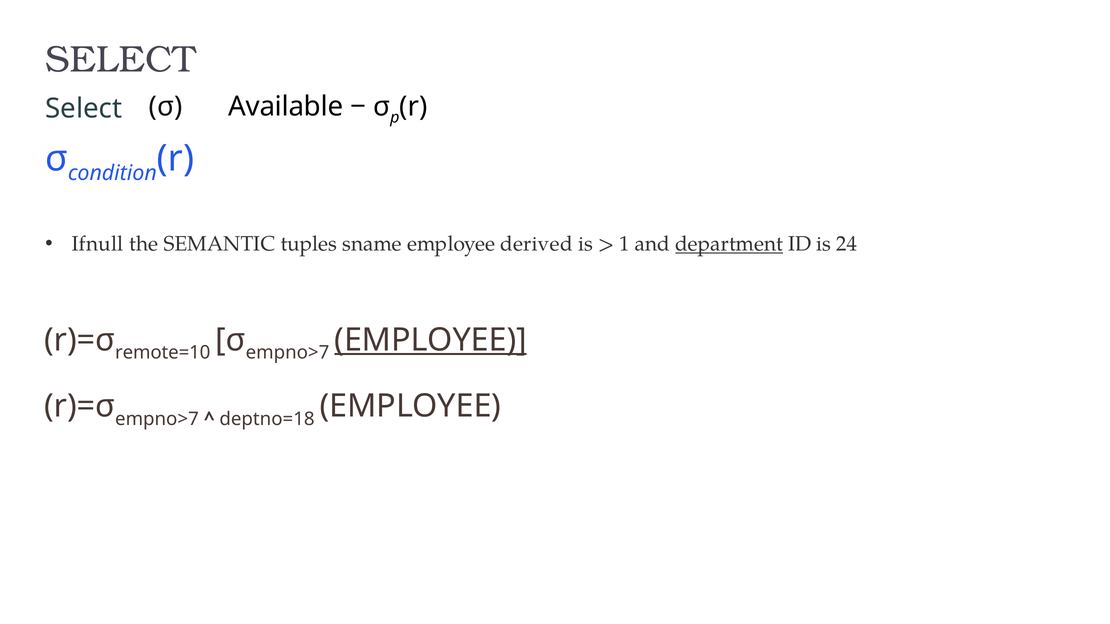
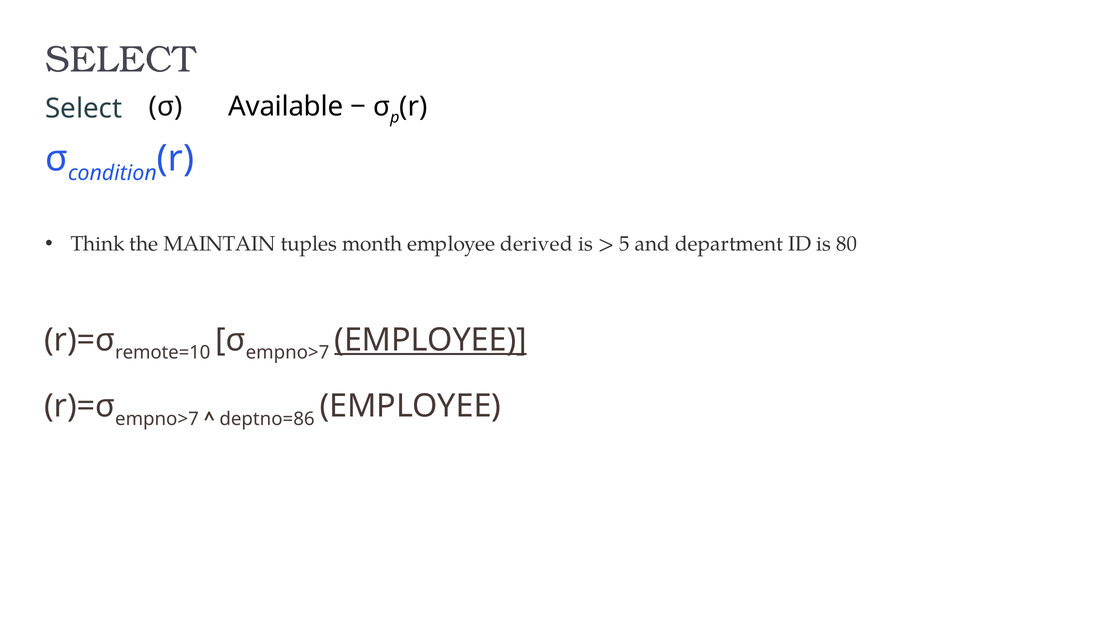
Ifnull: Ifnull -> Think
SEMANTIC: SEMANTIC -> MAINTAIN
sname: sname -> month
1: 1 -> 5
department underline: present -> none
24: 24 -> 80
deptno=18: deptno=18 -> deptno=86
